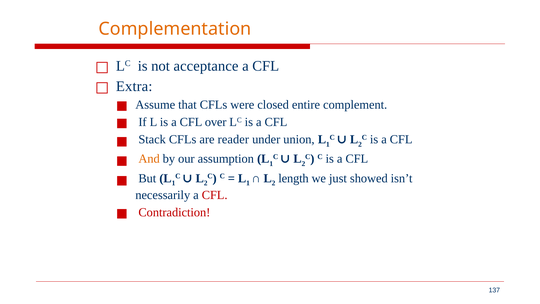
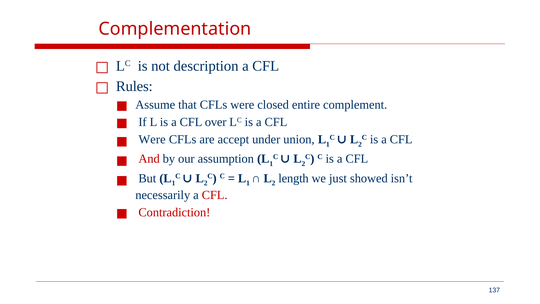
Complementation colour: orange -> red
acceptance: acceptance -> description
Extra: Extra -> Rules
Stack at (152, 139): Stack -> Were
reader: reader -> accept
And colour: orange -> red
